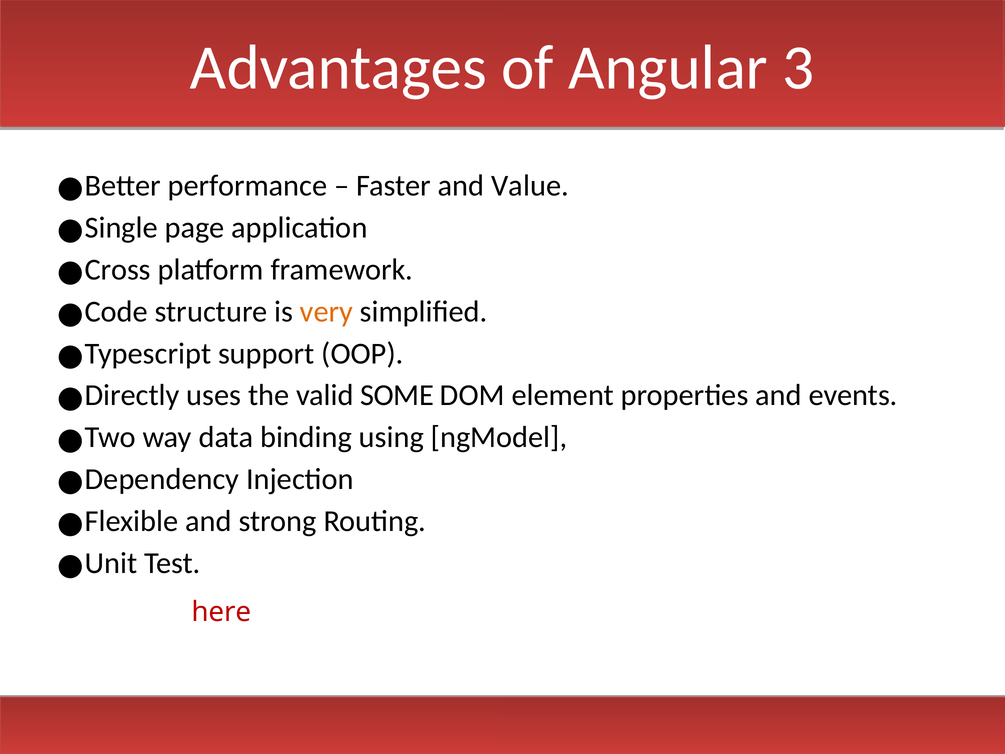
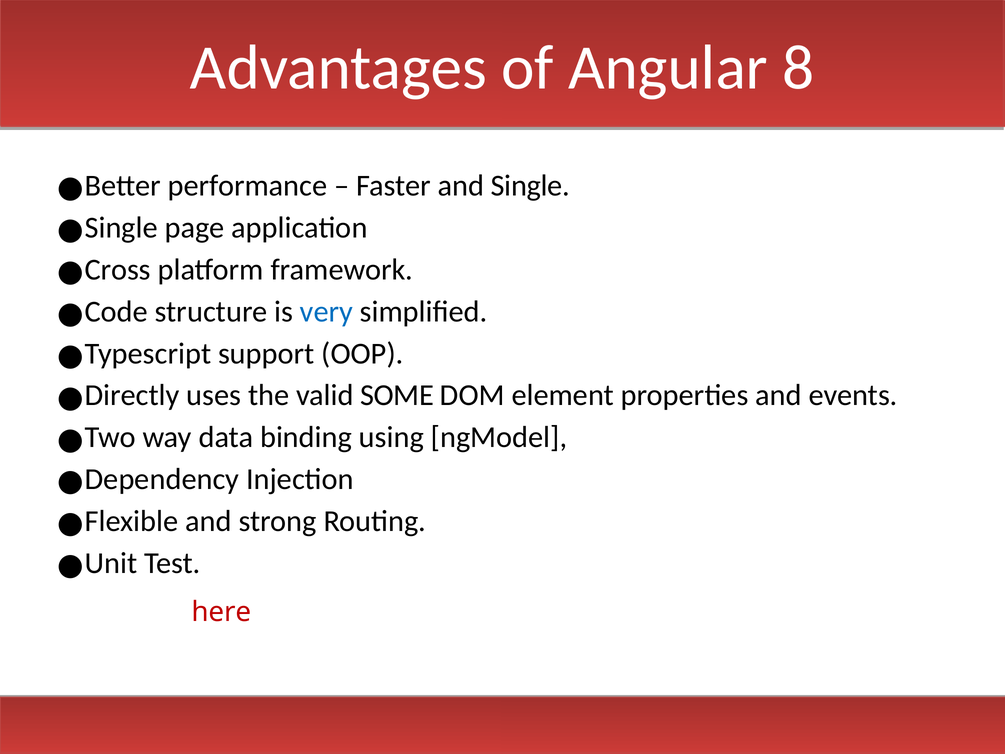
3: 3 -> 8
Value: Value -> Single
very colour: orange -> blue
